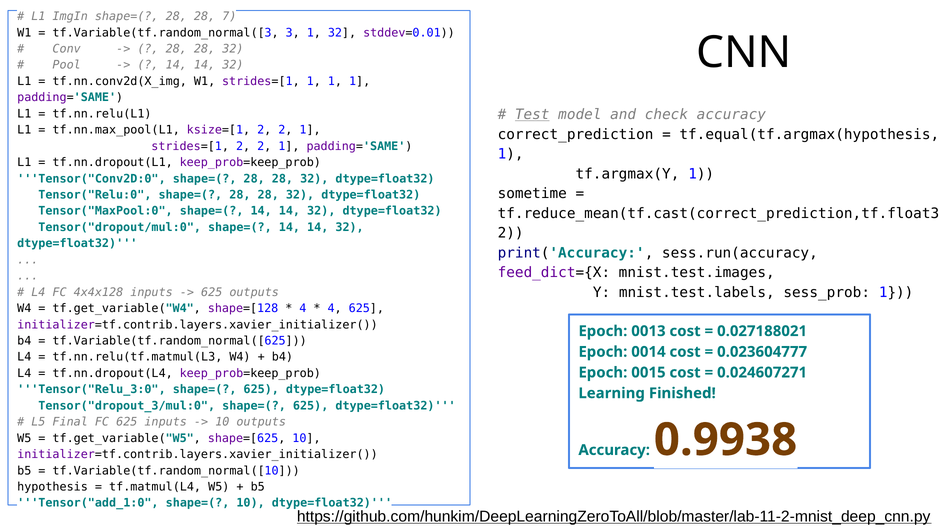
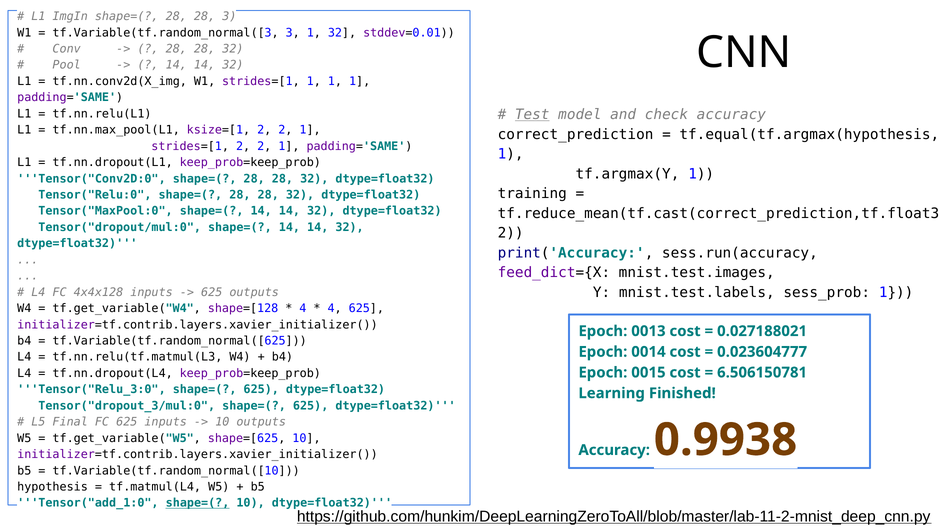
28 7: 7 -> 3
sometime: sometime -> training
0.024607271: 0.024607271 -> 6.506150781
shape=( at (198, 503) underline: none -> present
